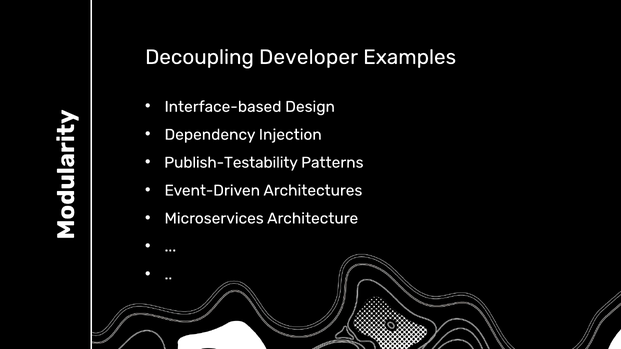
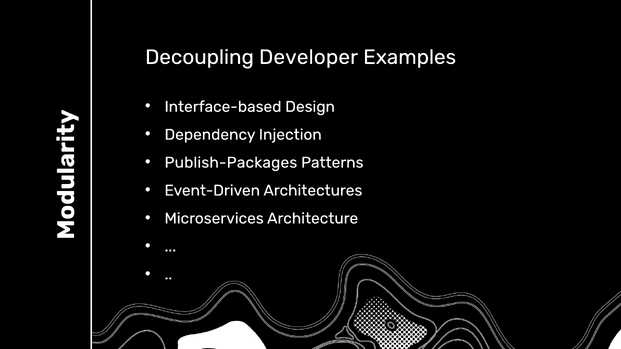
Publish-Testability: Publish-Testability -> Publish-Packages
